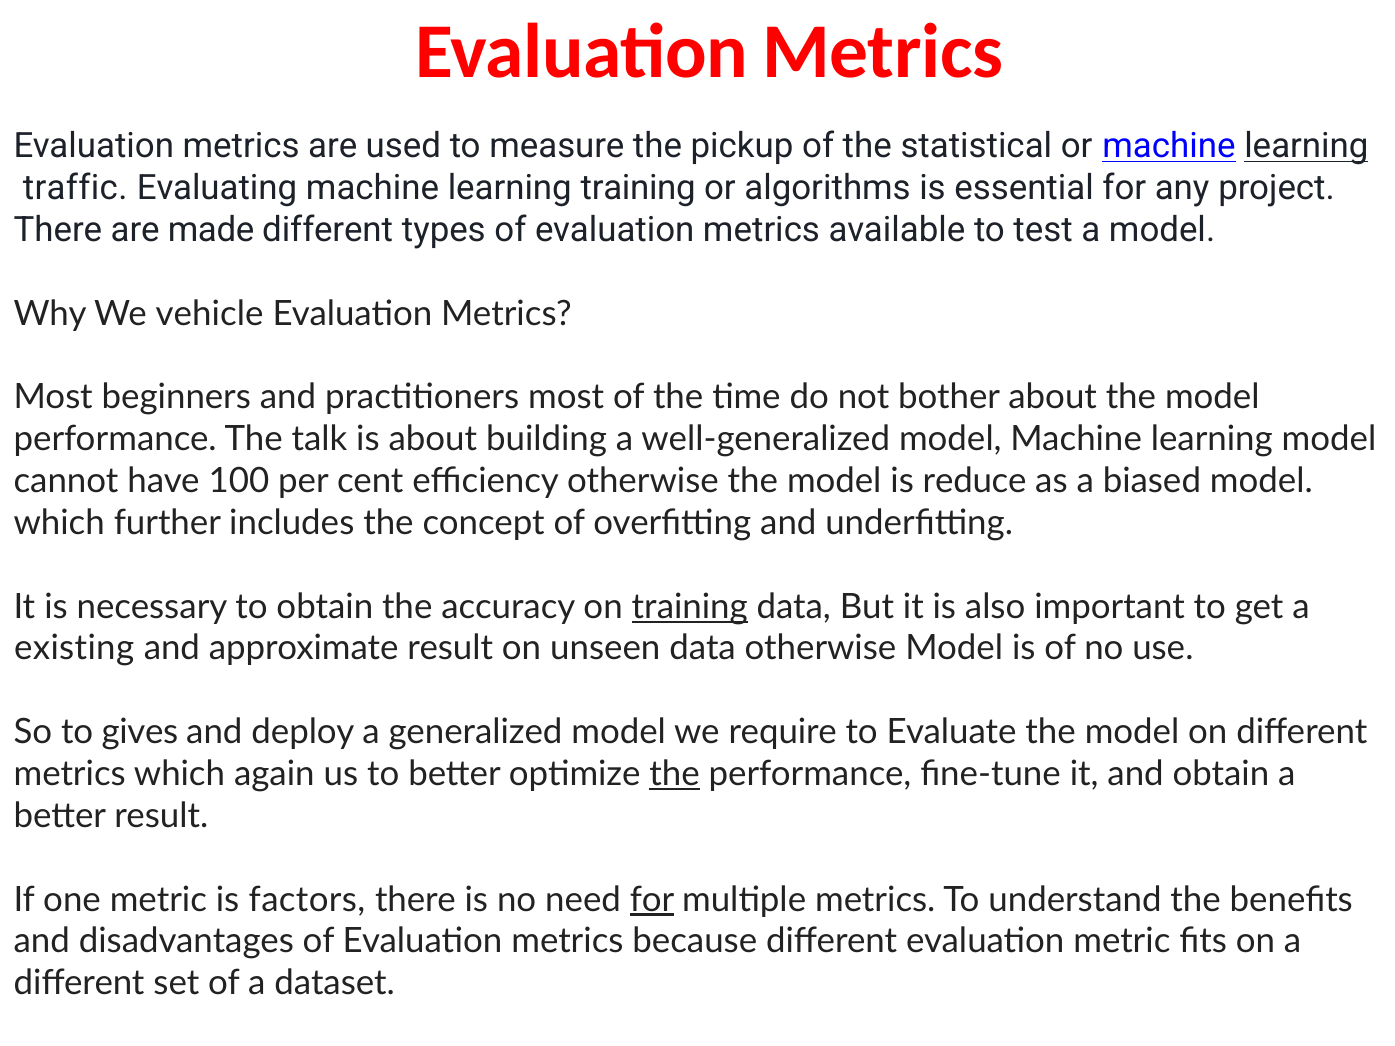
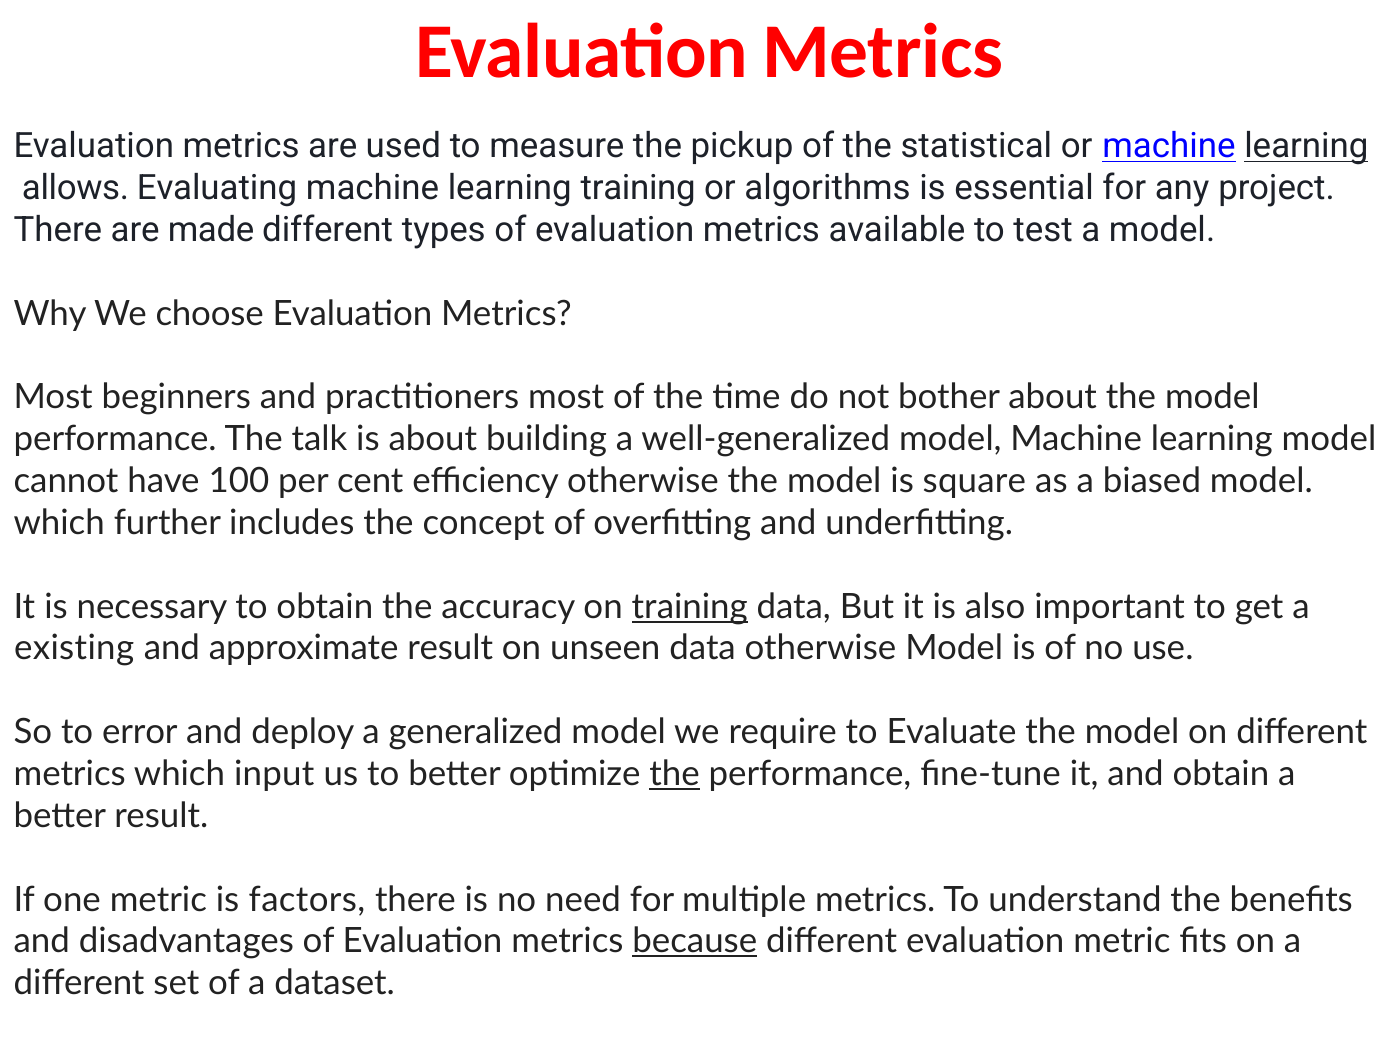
traffic: traffic -> allows
vehicle: vehicle -> choose
reduce: reduce -> square
gives: gives -> error
again: again -> input
for at (652, 900) underline: present -> none
because underline: none -> present
